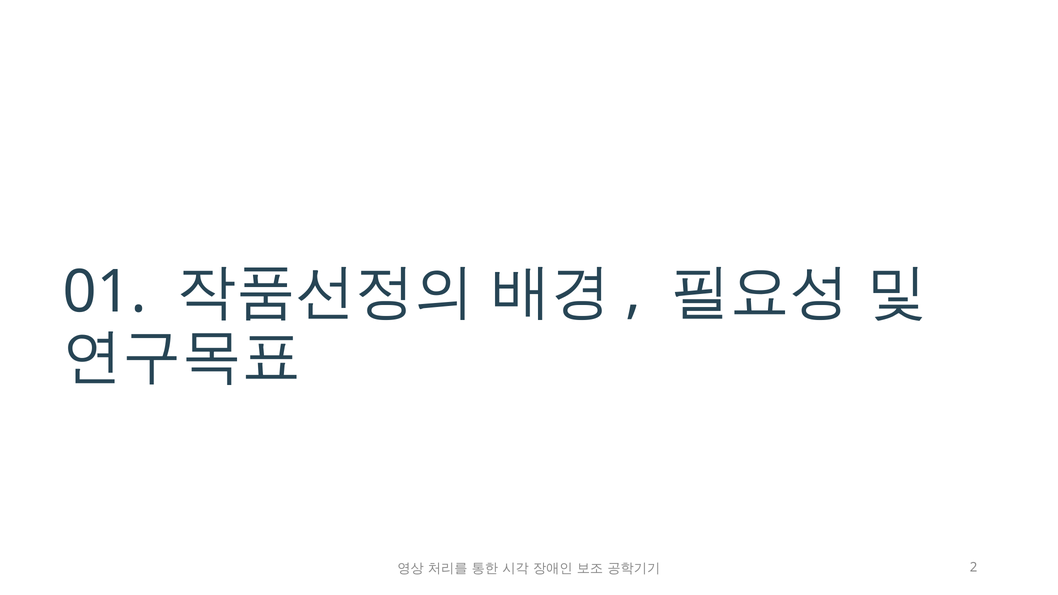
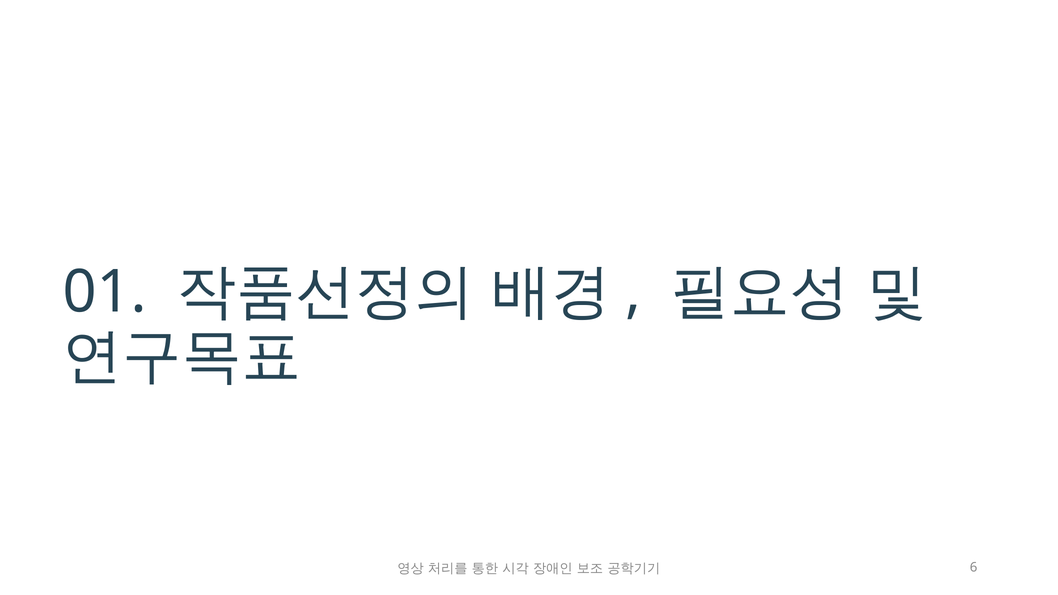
2: 2 -> 6
